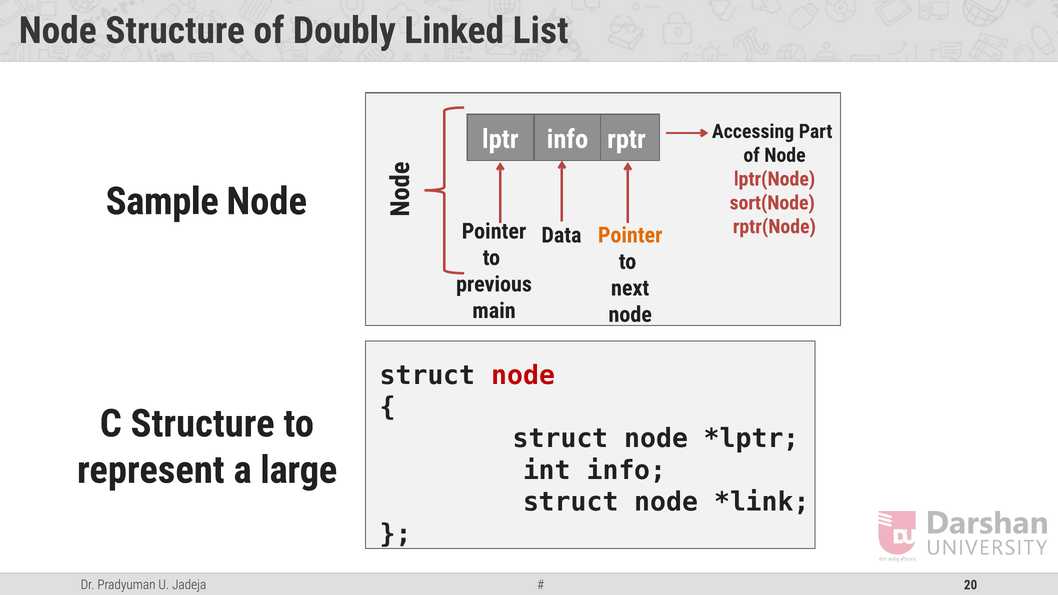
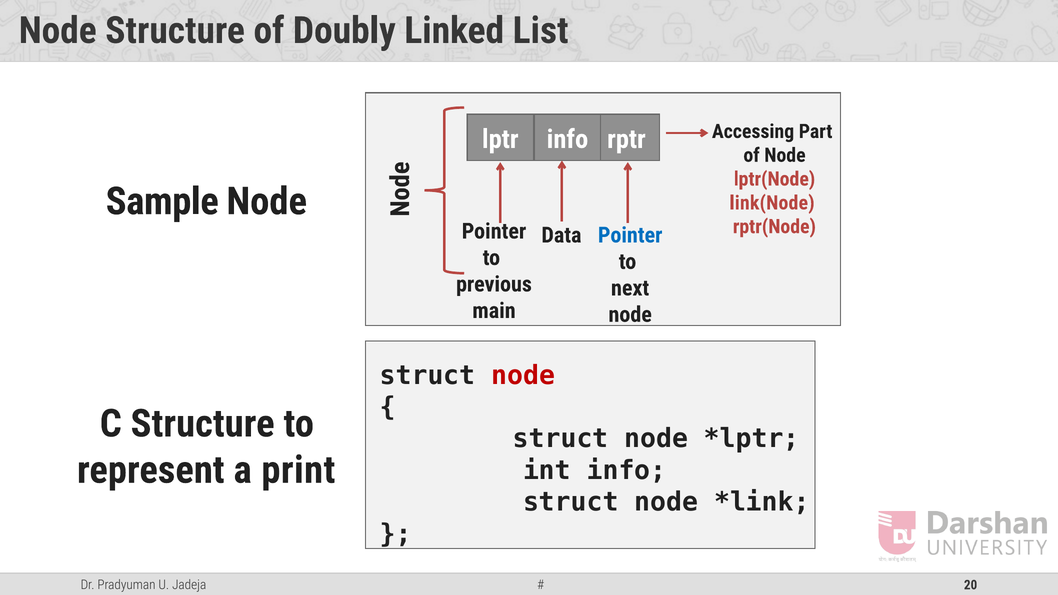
sort(Node: sort(Node -> link(Node
Pointer at (630, 235) colour: orange -> blue
large: large -> print
